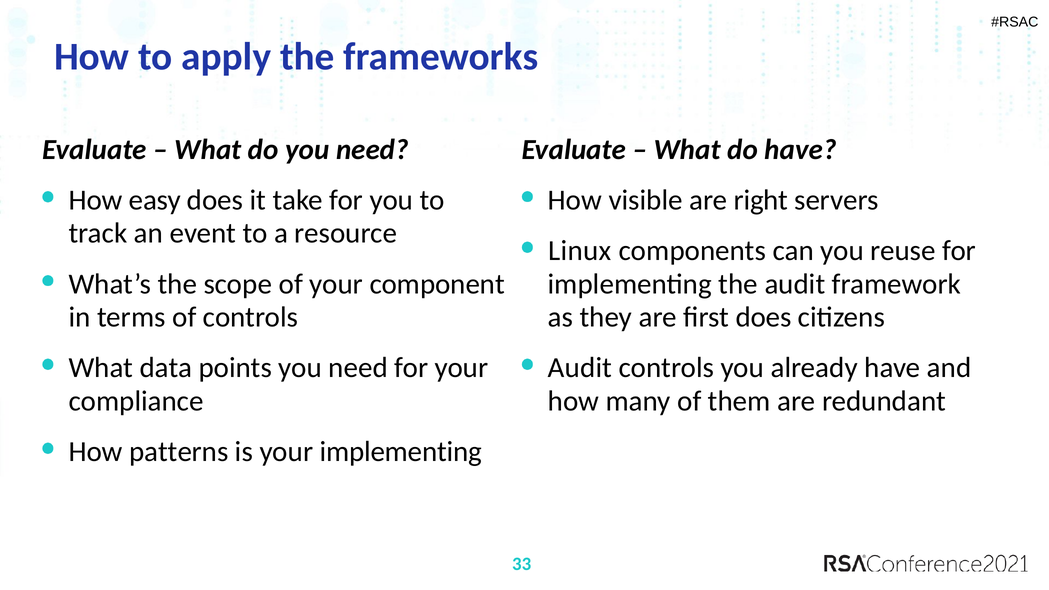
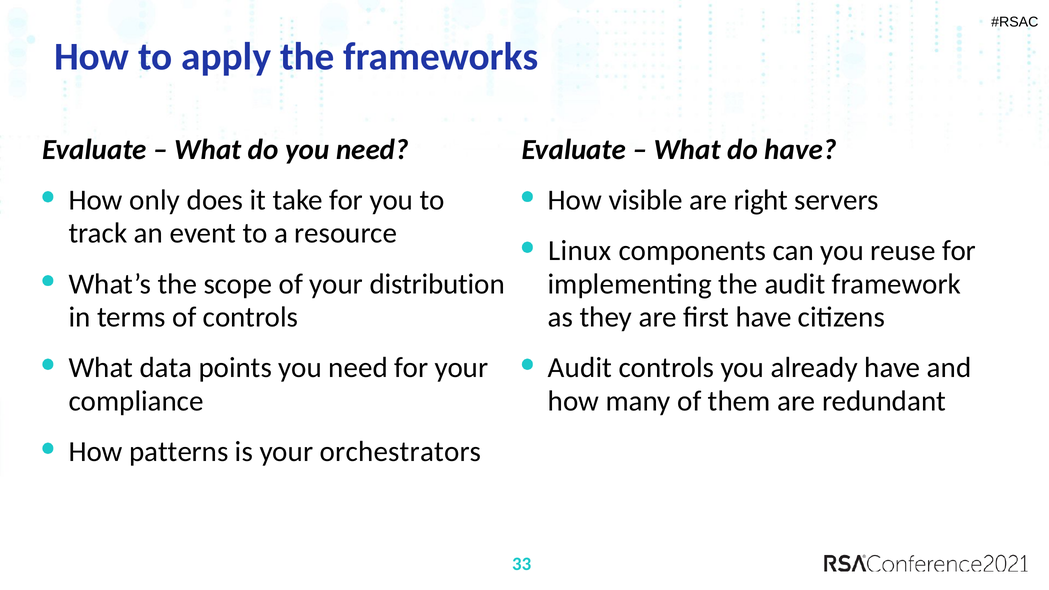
easy: easy -> only
component: component -> distribution
first does: does -> have
your implementing: implementing -> orchestrators
